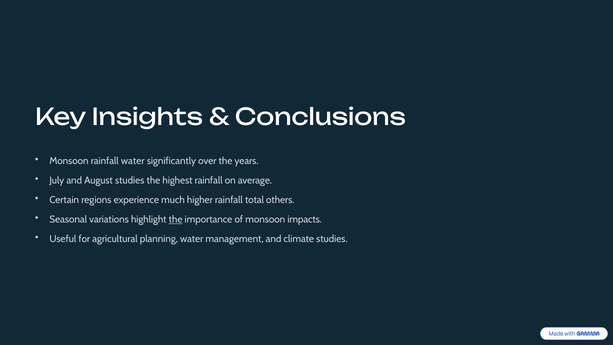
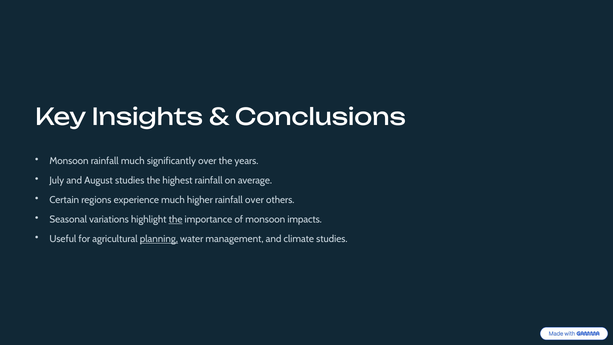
rainfall water: water -> much
rainfall total: total -> over
planning underline: none -> present
